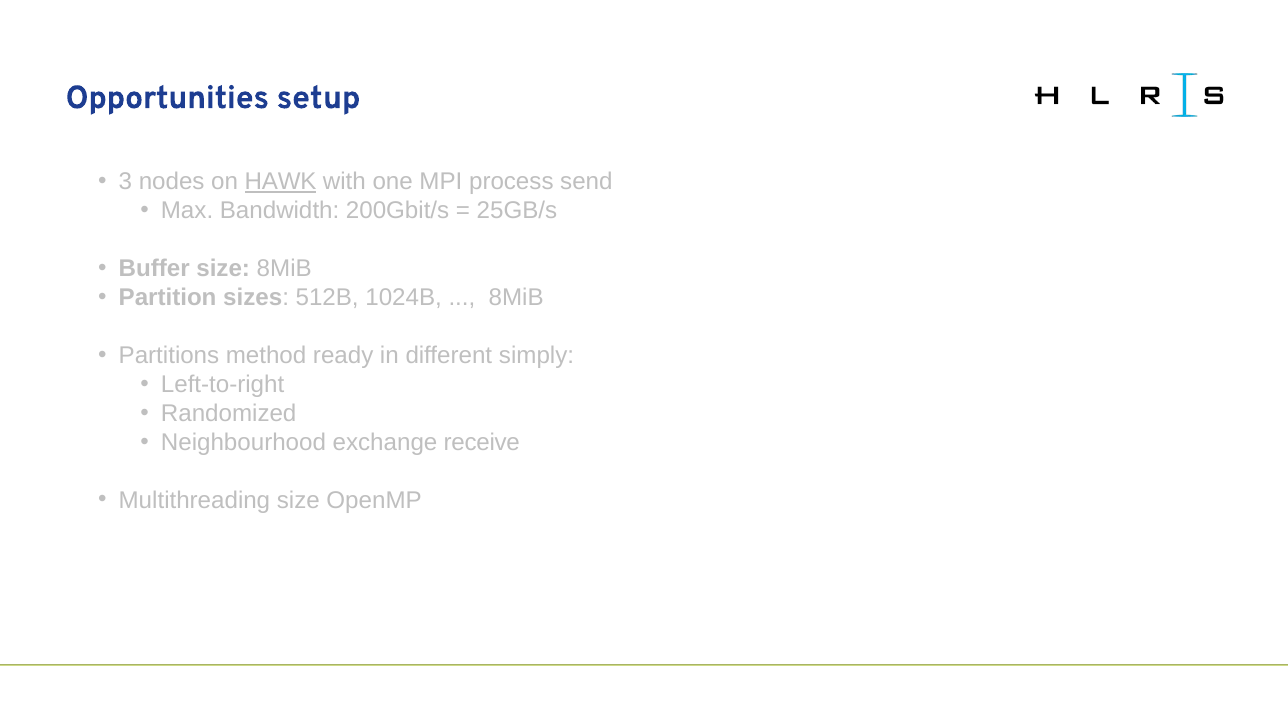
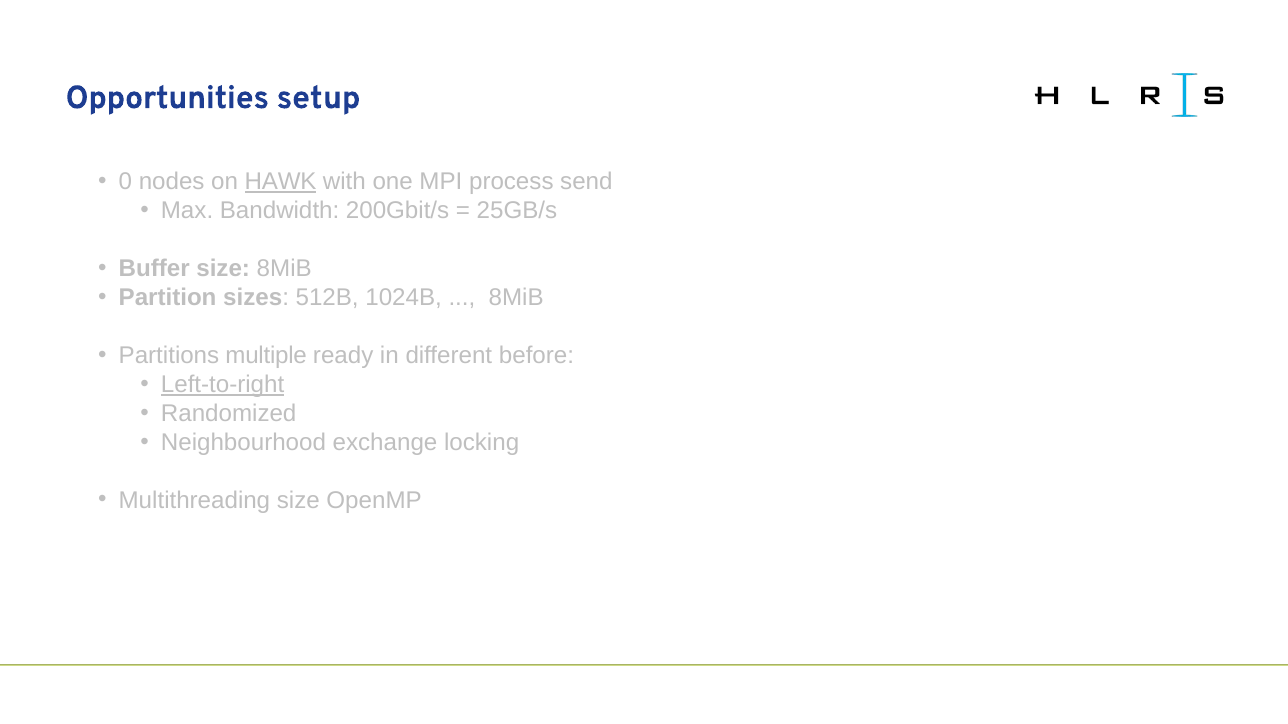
3: 3 -> 0
method: method -> multiple
simply: simply -> before
Left-to-right underline: none -> present
receive: receive -> locking
